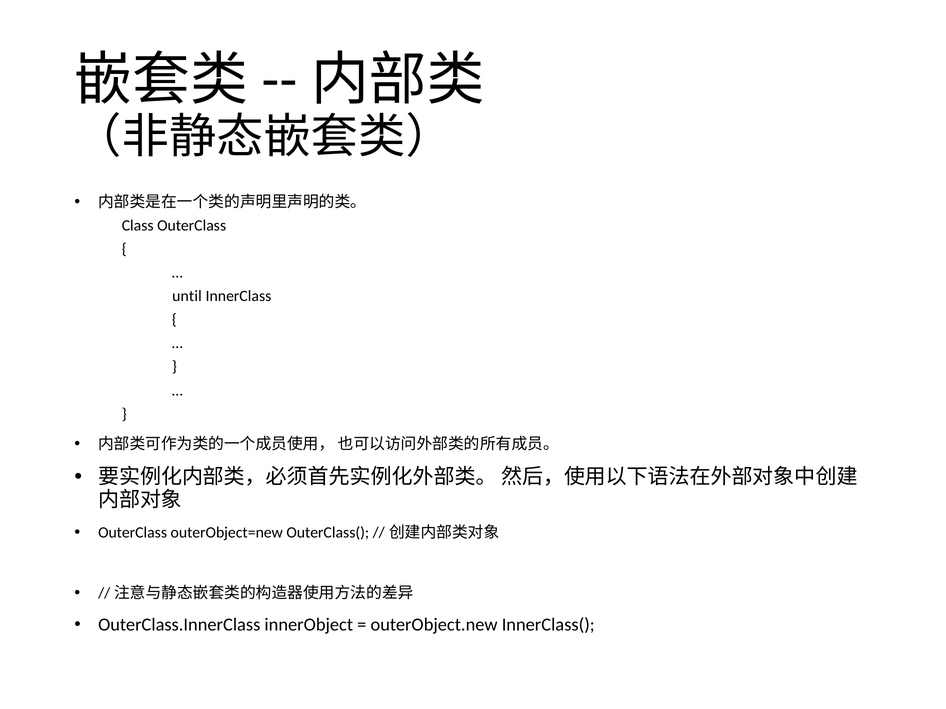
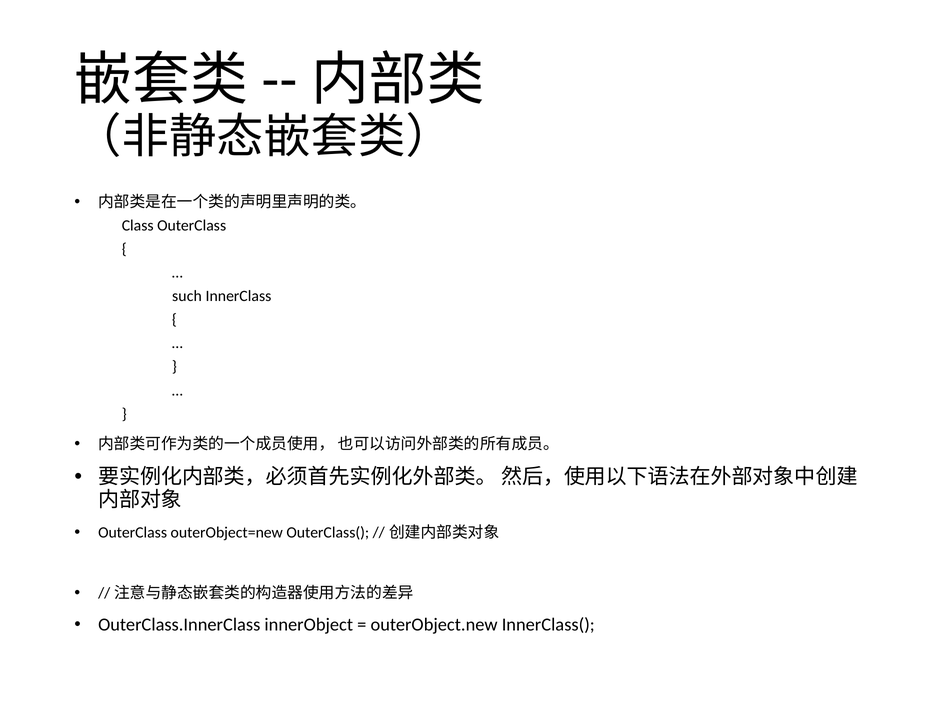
until: until -> such
